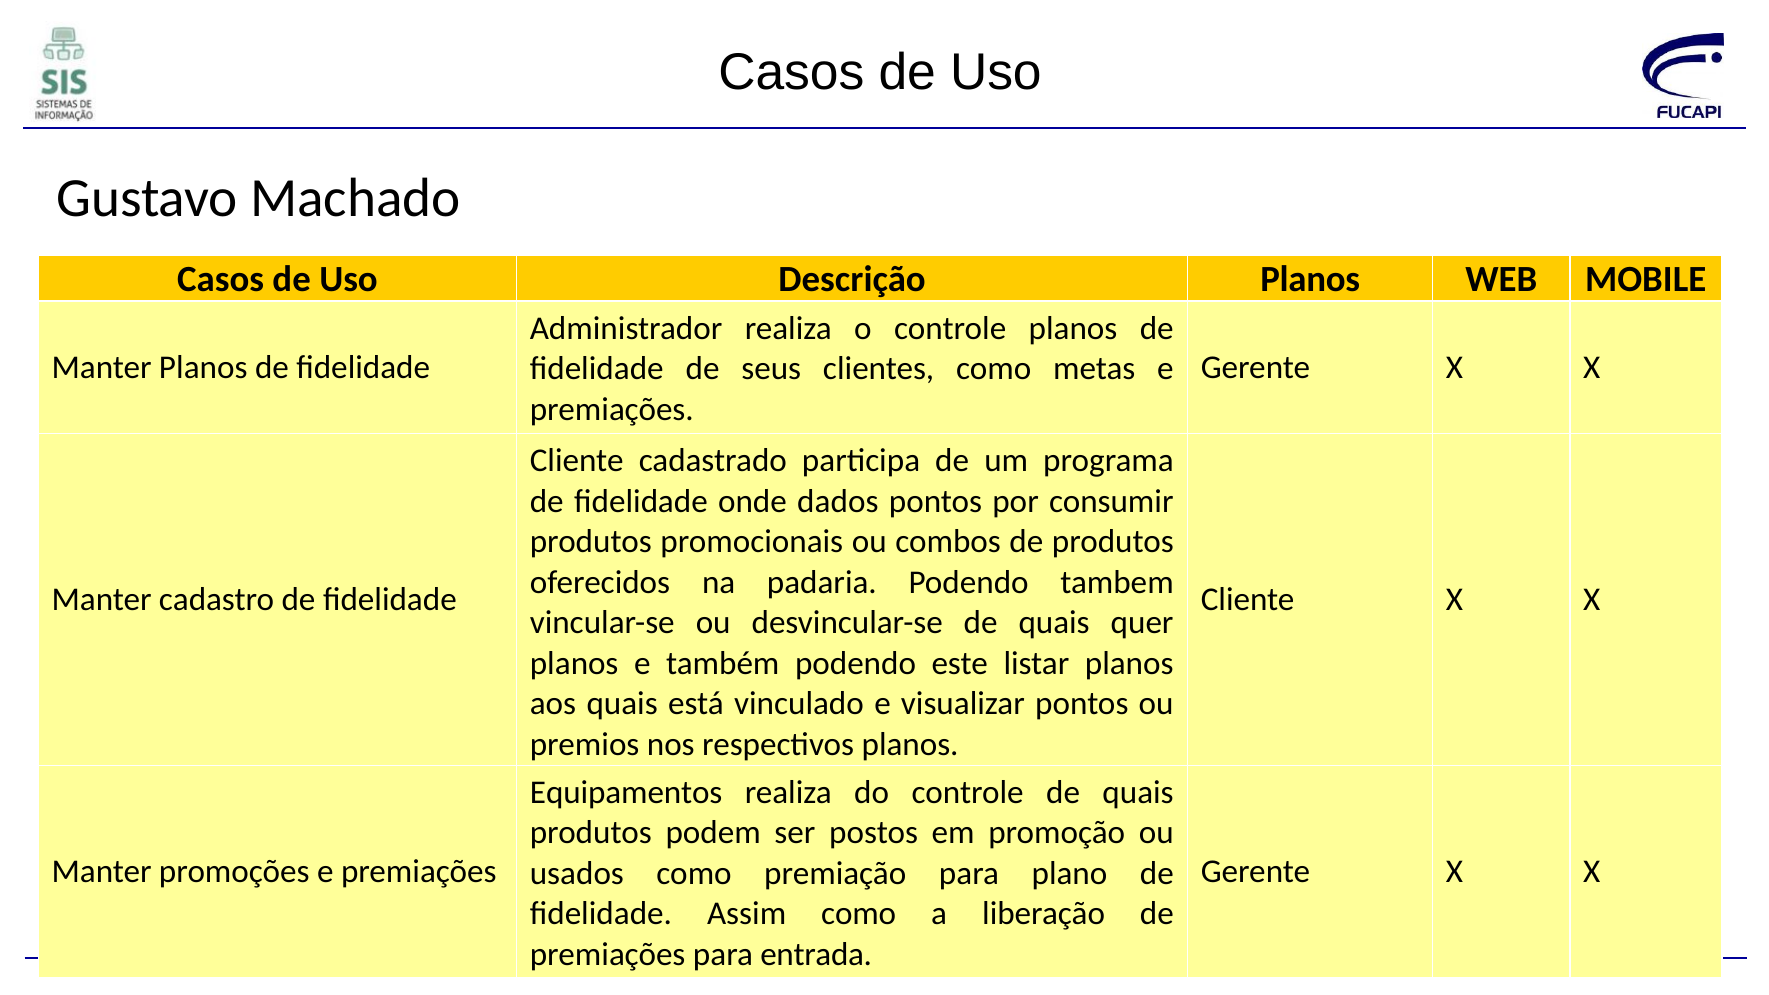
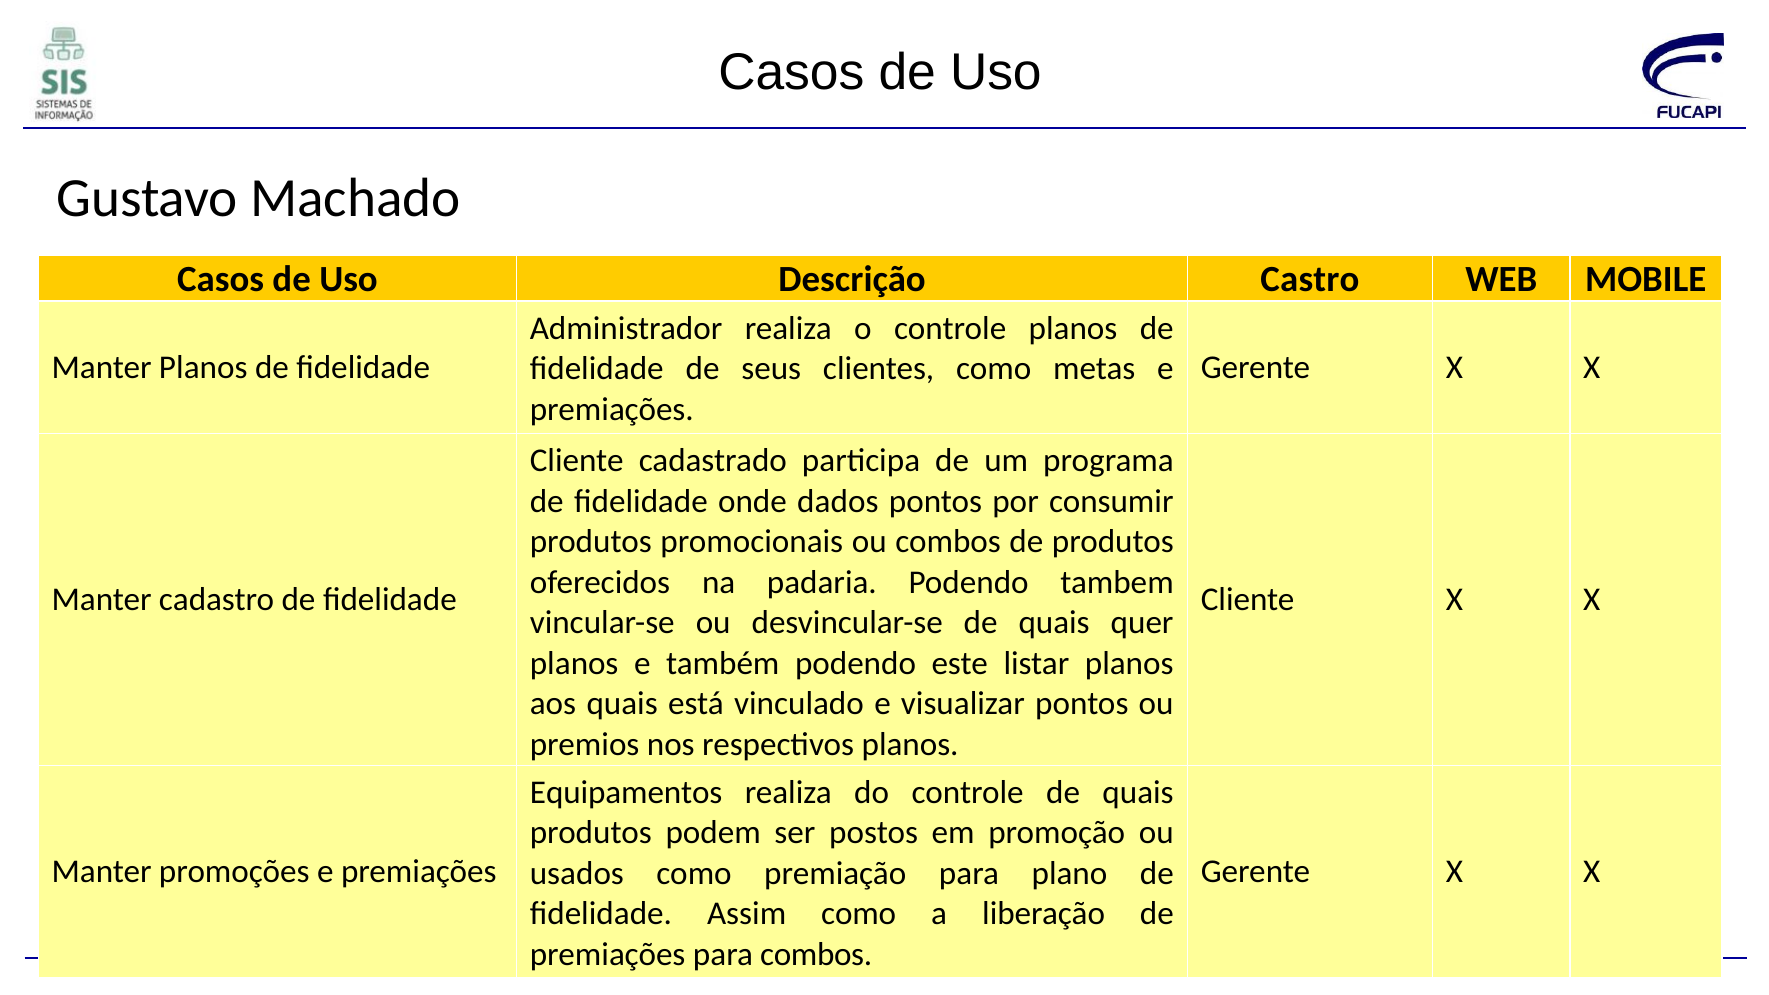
Descrição Planos: Planos -> Castro
para entrada: entrada -> combos
